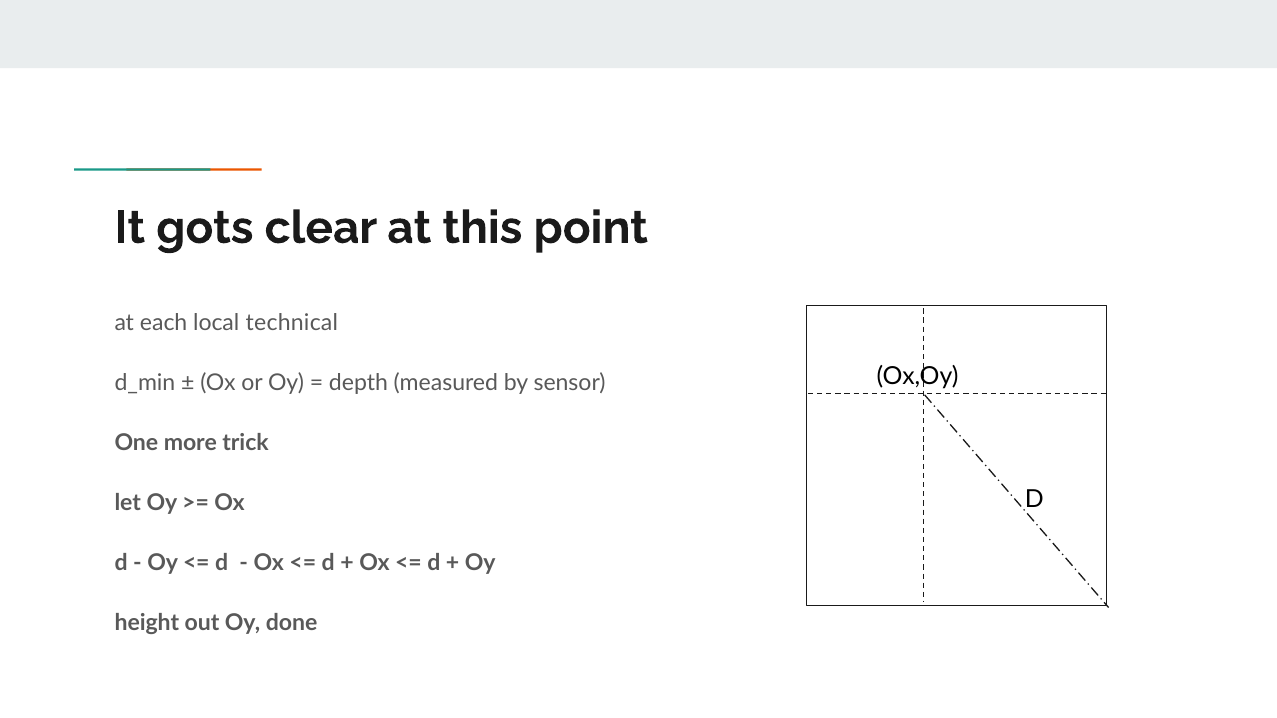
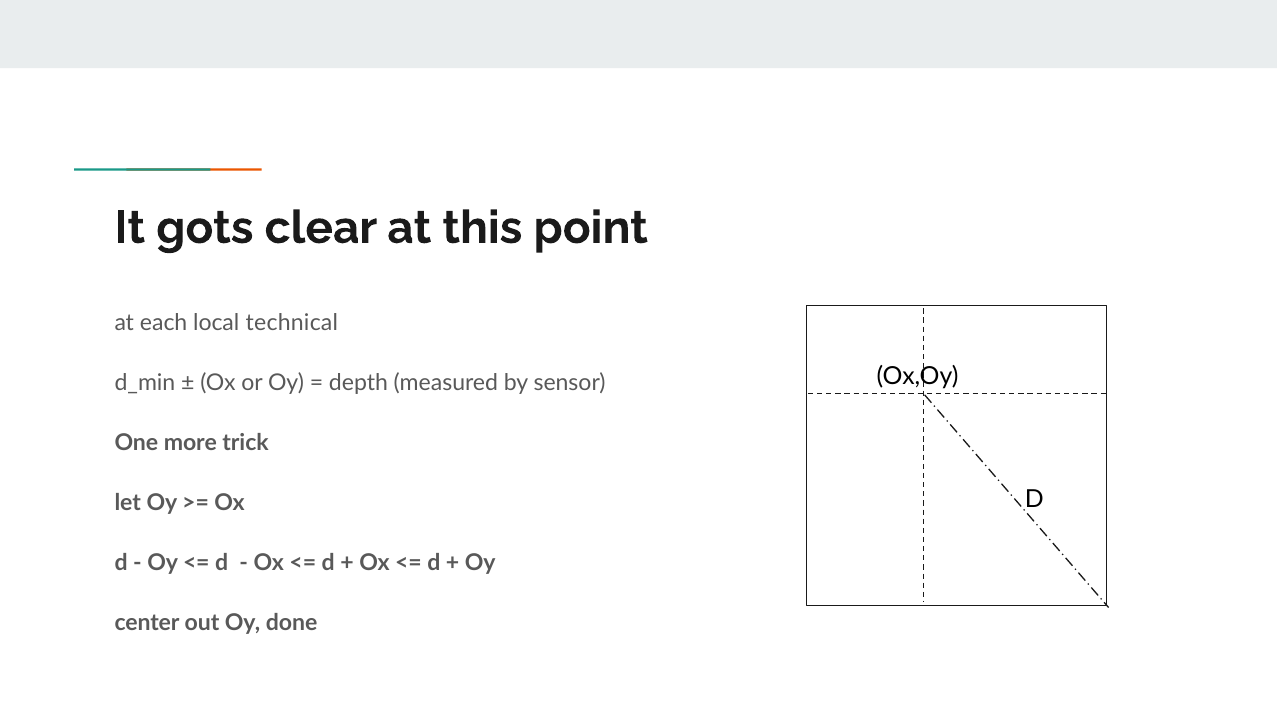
height: height -> center
